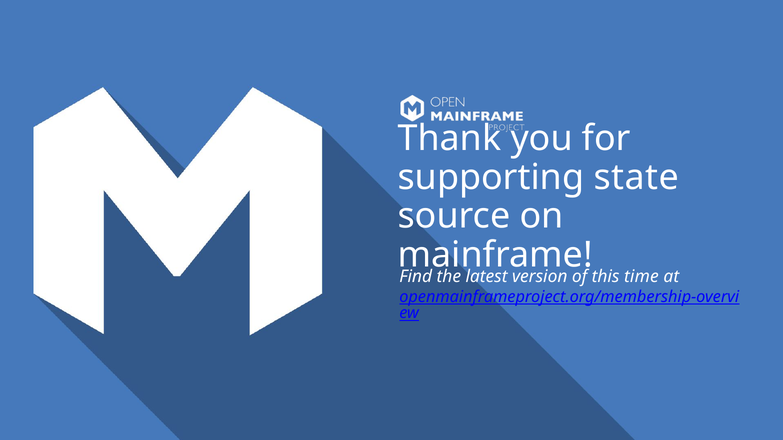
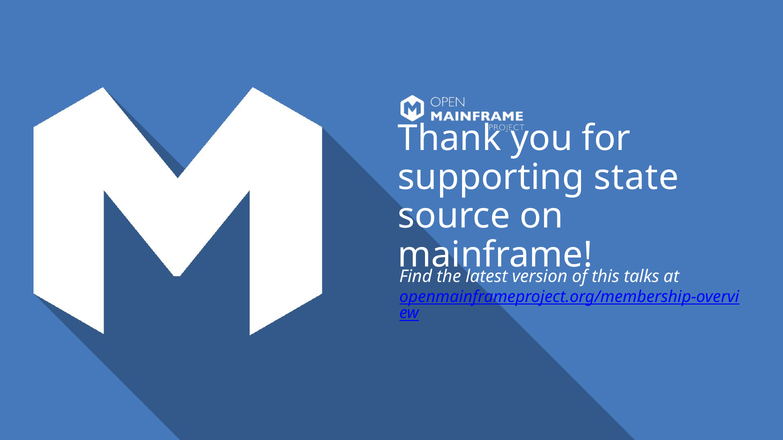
time: time -> talks
